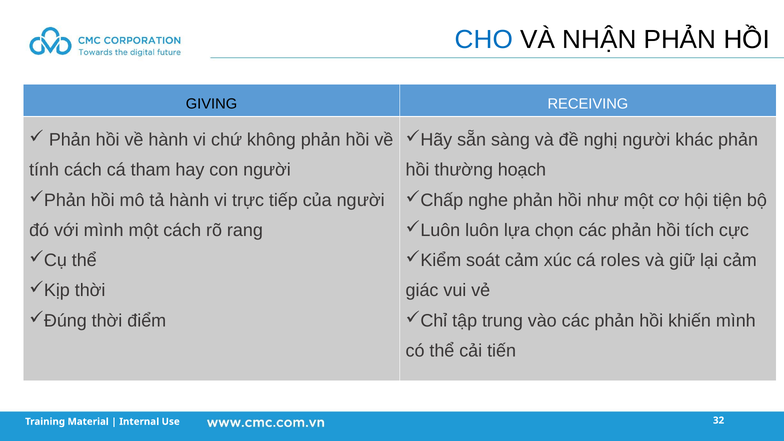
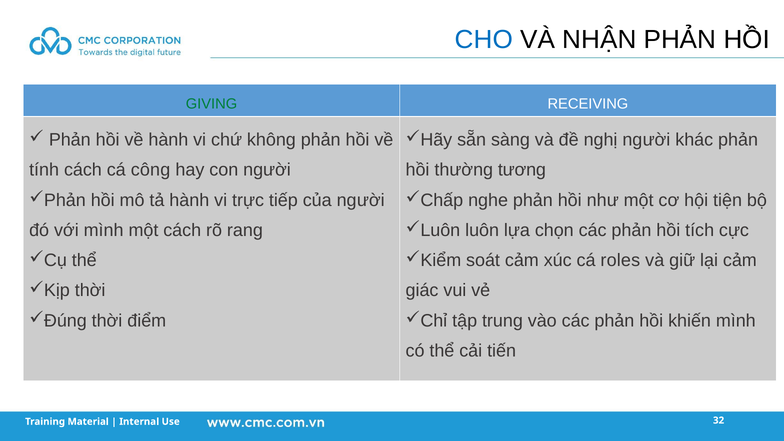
GIVING colour: black -> green
tham: tham -> công
hoạch: hoạch -> tương
